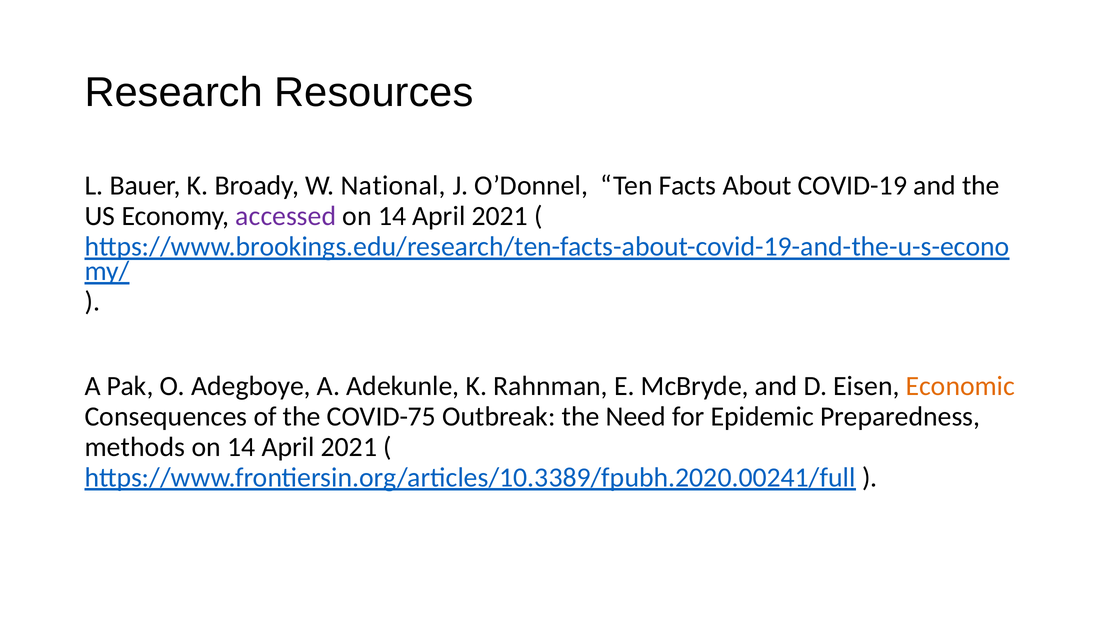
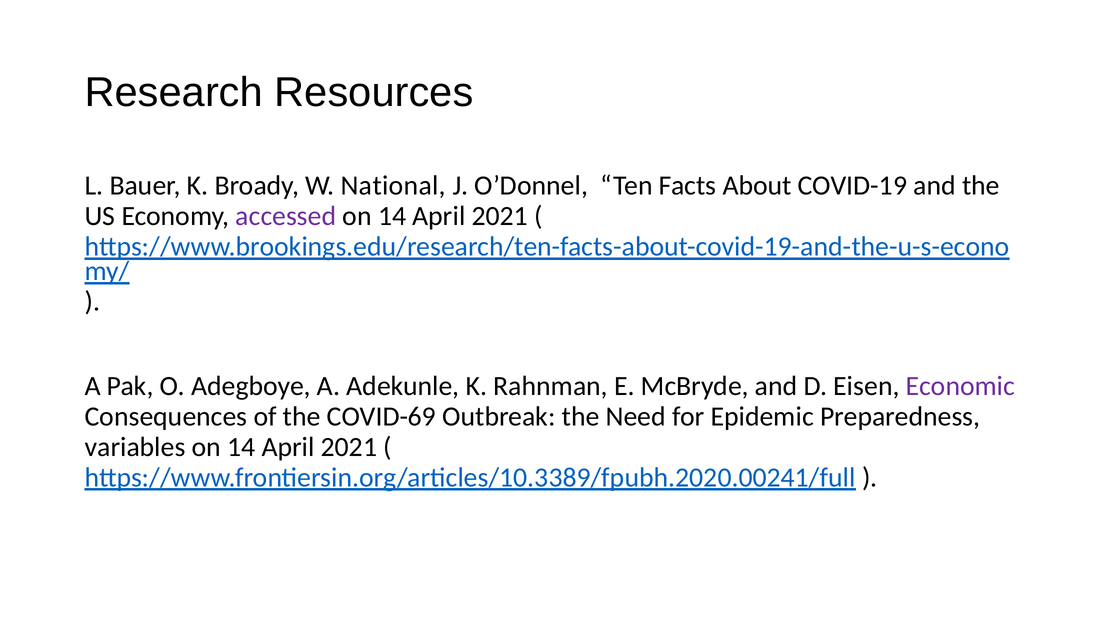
Economic colour: orange -> purple
COVID-75: COVID-75 -> COVID-69
methods: methods -> variables
